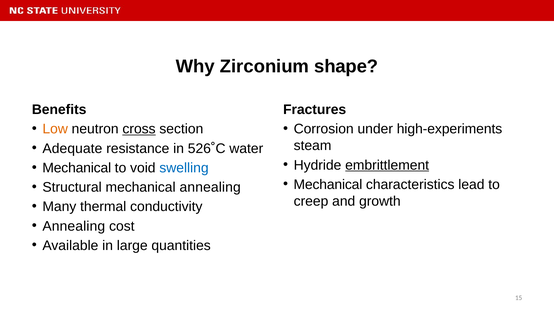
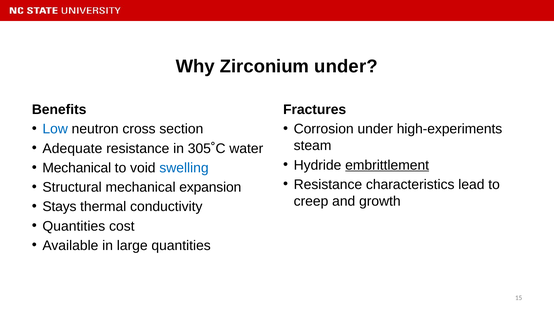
Zirconium shape: shape -> under
Low colour: orange -> blue
cross underline: present -> none
526˚C: 526˚C -> 305˚C
Mechanical at (328, 184): Mechanical -> Resistance
mechanical annealing: annealing -> expansion
Many: Many -> Stays
Annealing at (74, 226): Annealing -> Quantities
